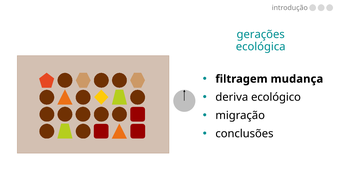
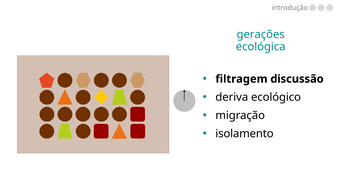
mudança: mudança -> discussão
conclusões: conclusões -> isolamento
